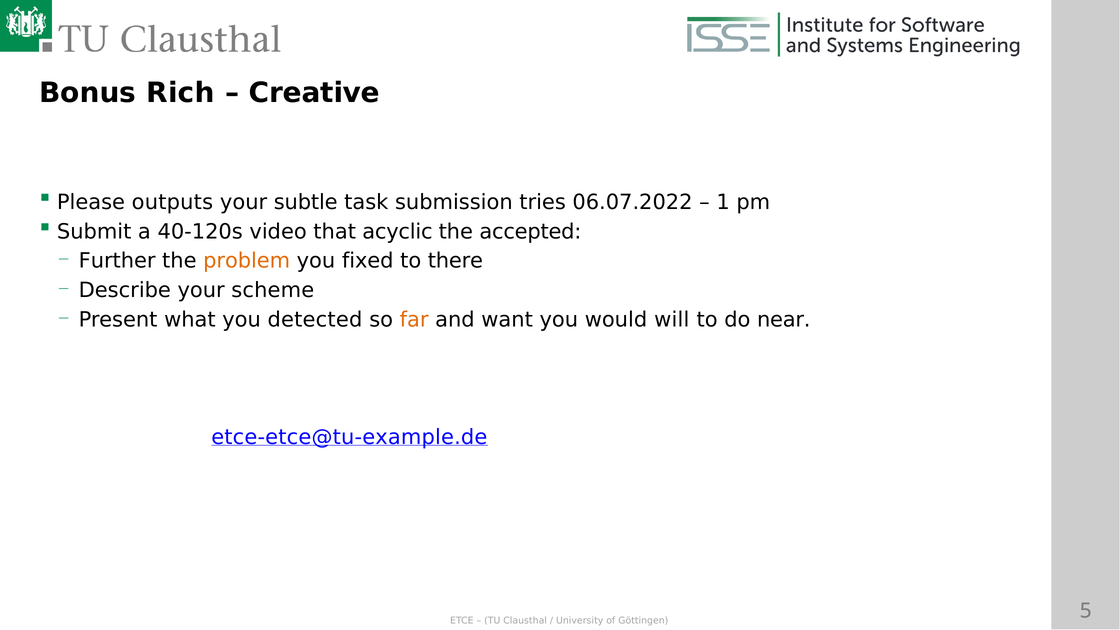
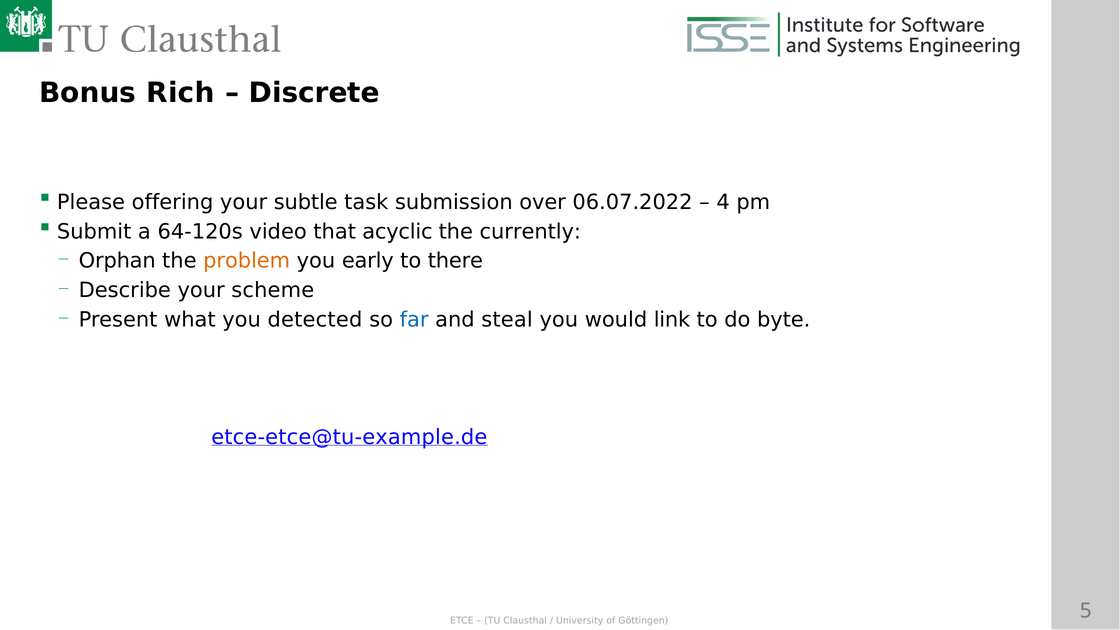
Creative: Creative -> Discrete
outputs: outputs -> offering
tries: tries -> over
1: 1 -> 4
40-120s: 40-120s -> 64-120s
accepted: accepted -> currently
Further: Further -> Orphan
fixed: fixed -> early
far colour: orange -> blue
want: want -> steal
would will: will -> link
near: near -> byte
